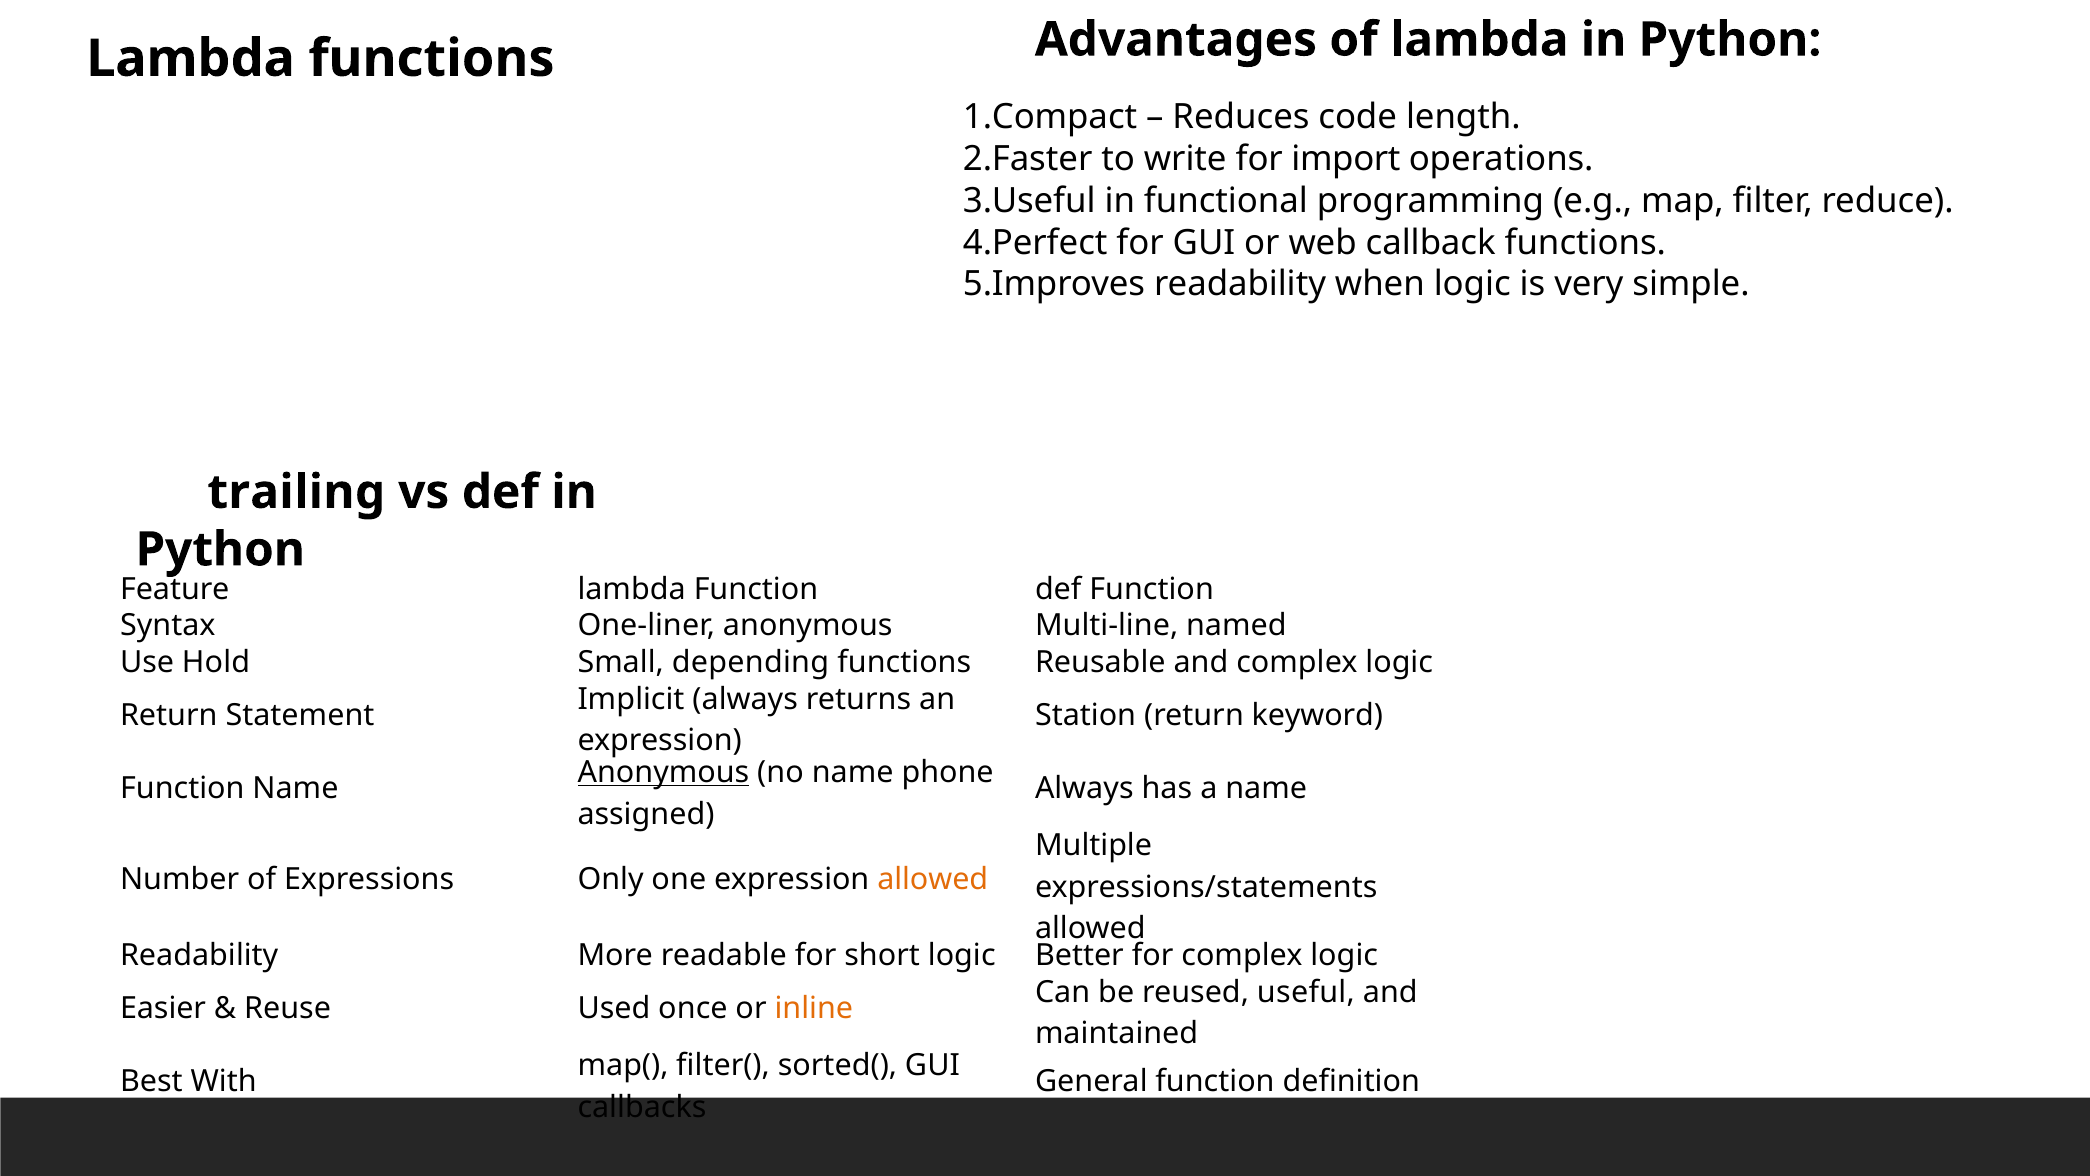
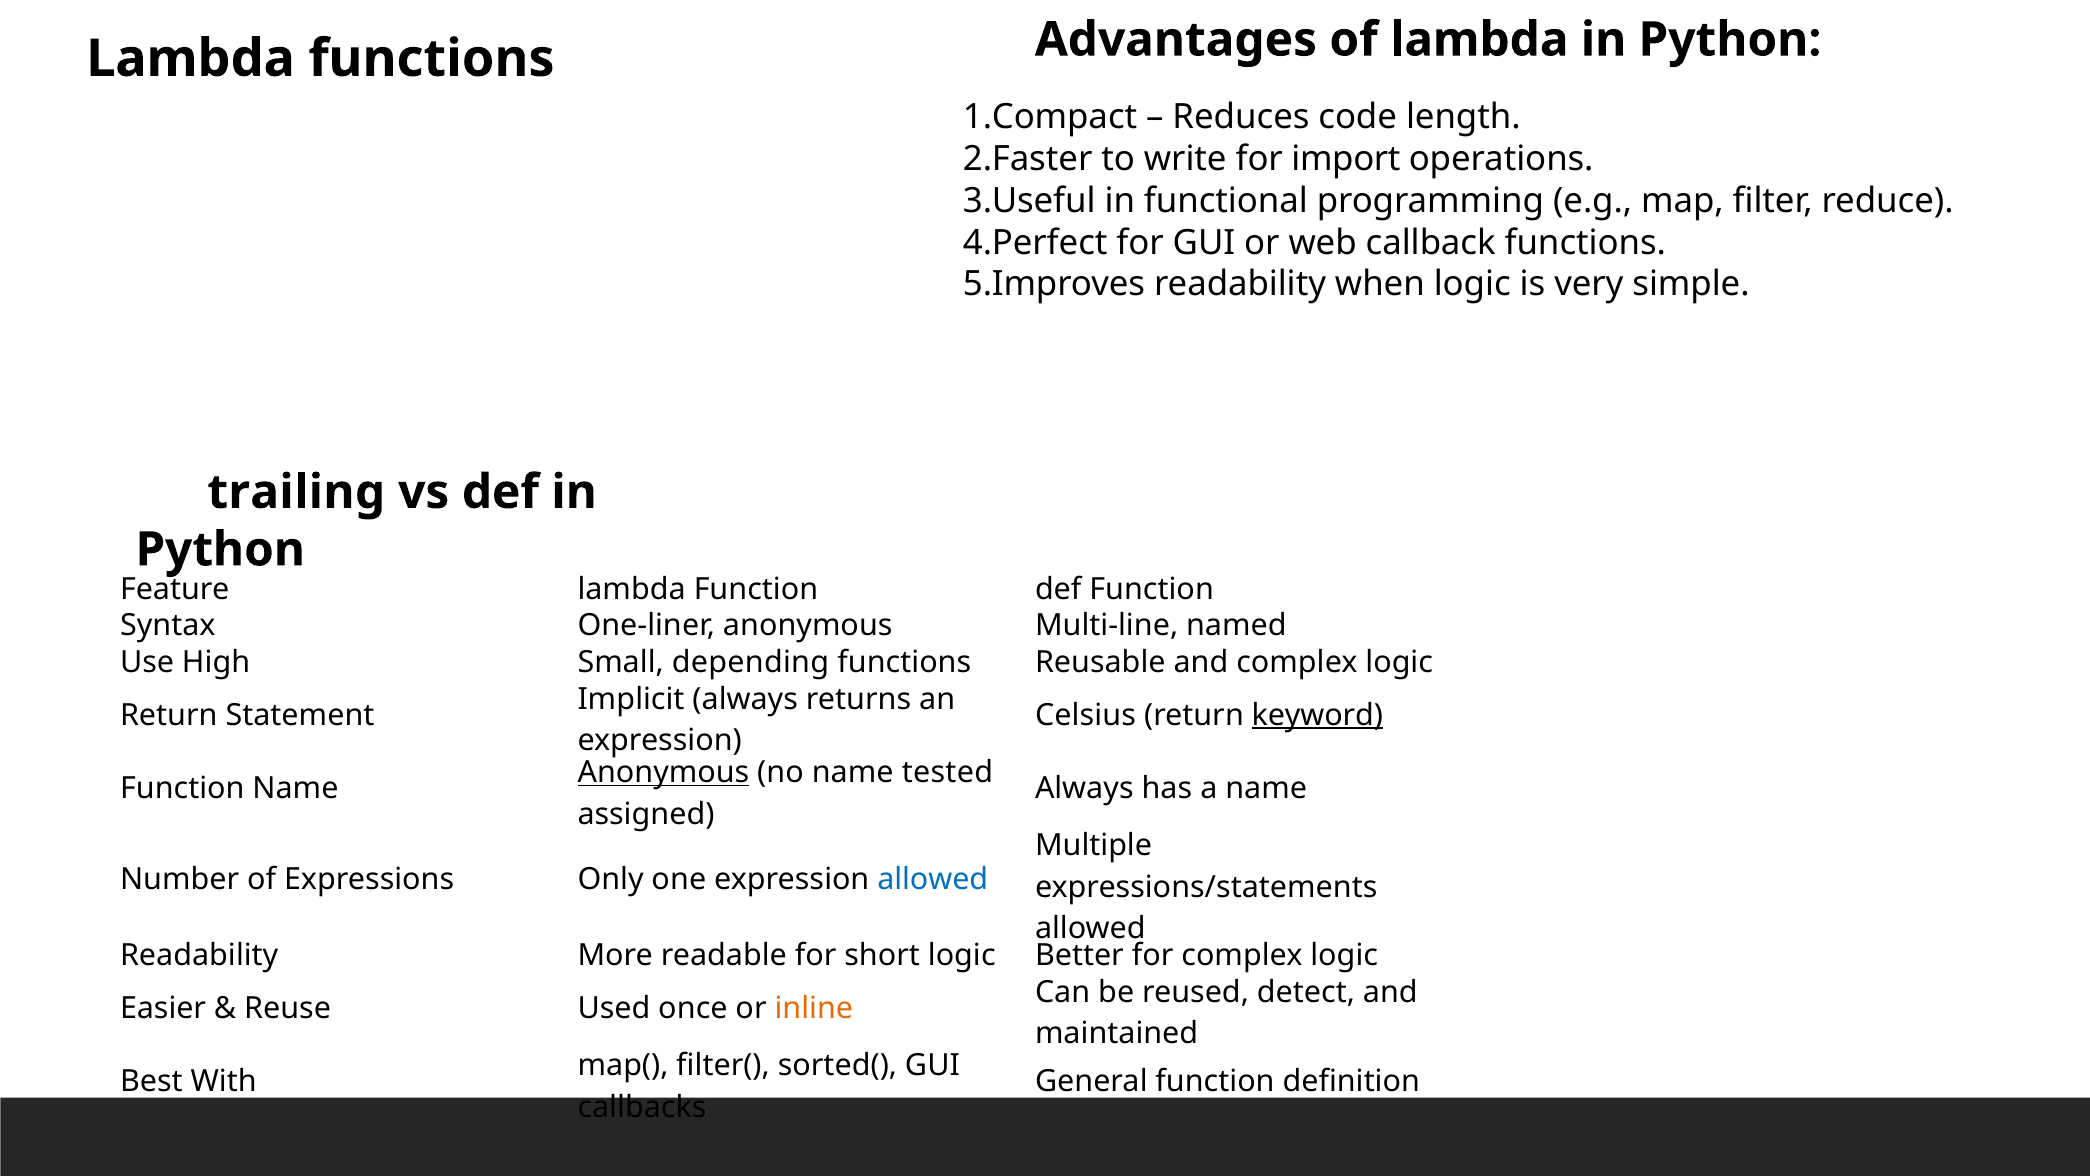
Hold: Hold -> High
Station: Station -> Celsius
keyword underline: none -> present
phone: phone -> tested
allowed at (933, 880) colour: orange -> blue
useful: useful -> detect
